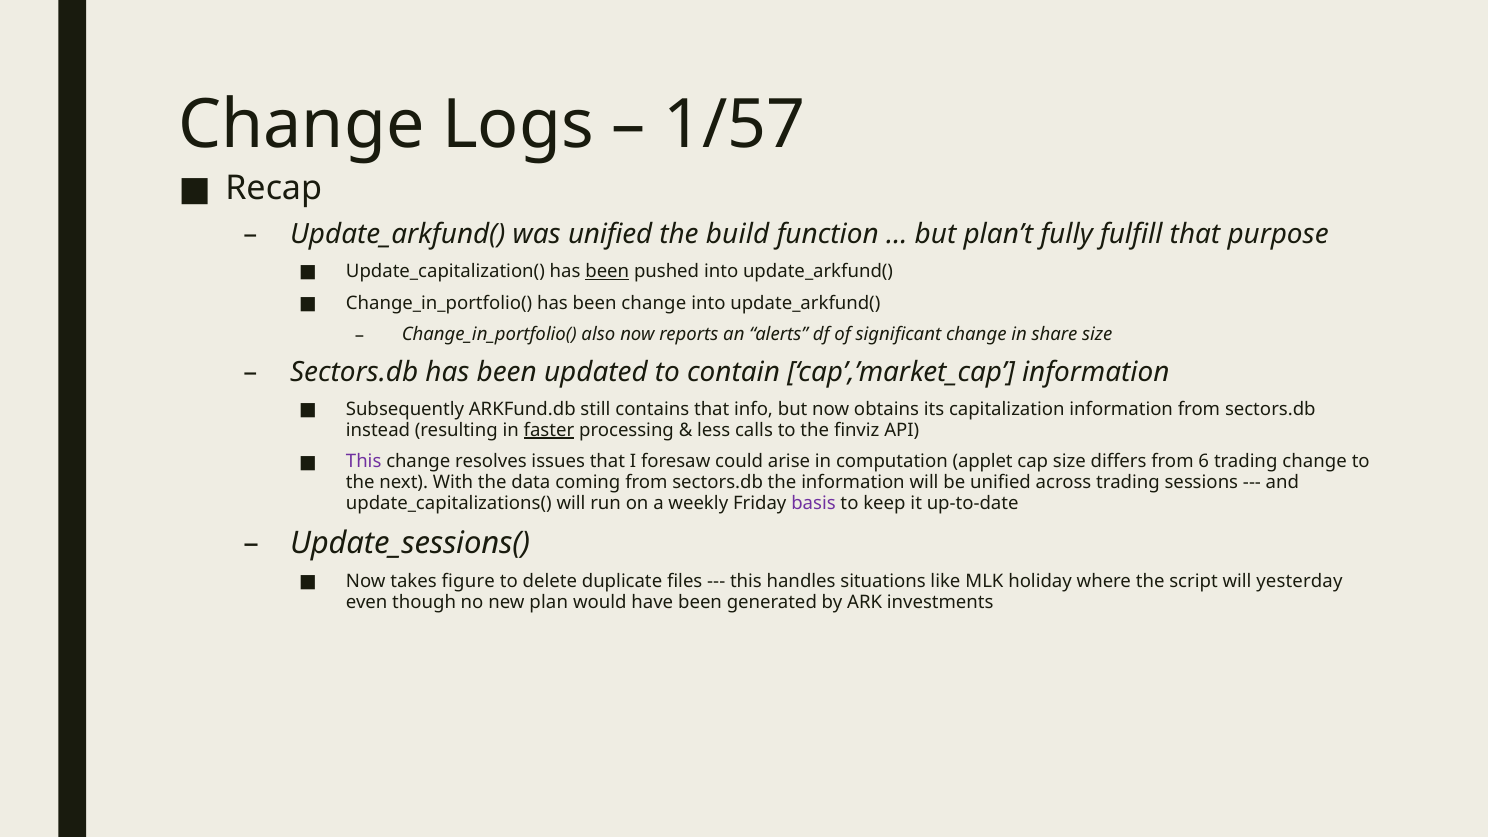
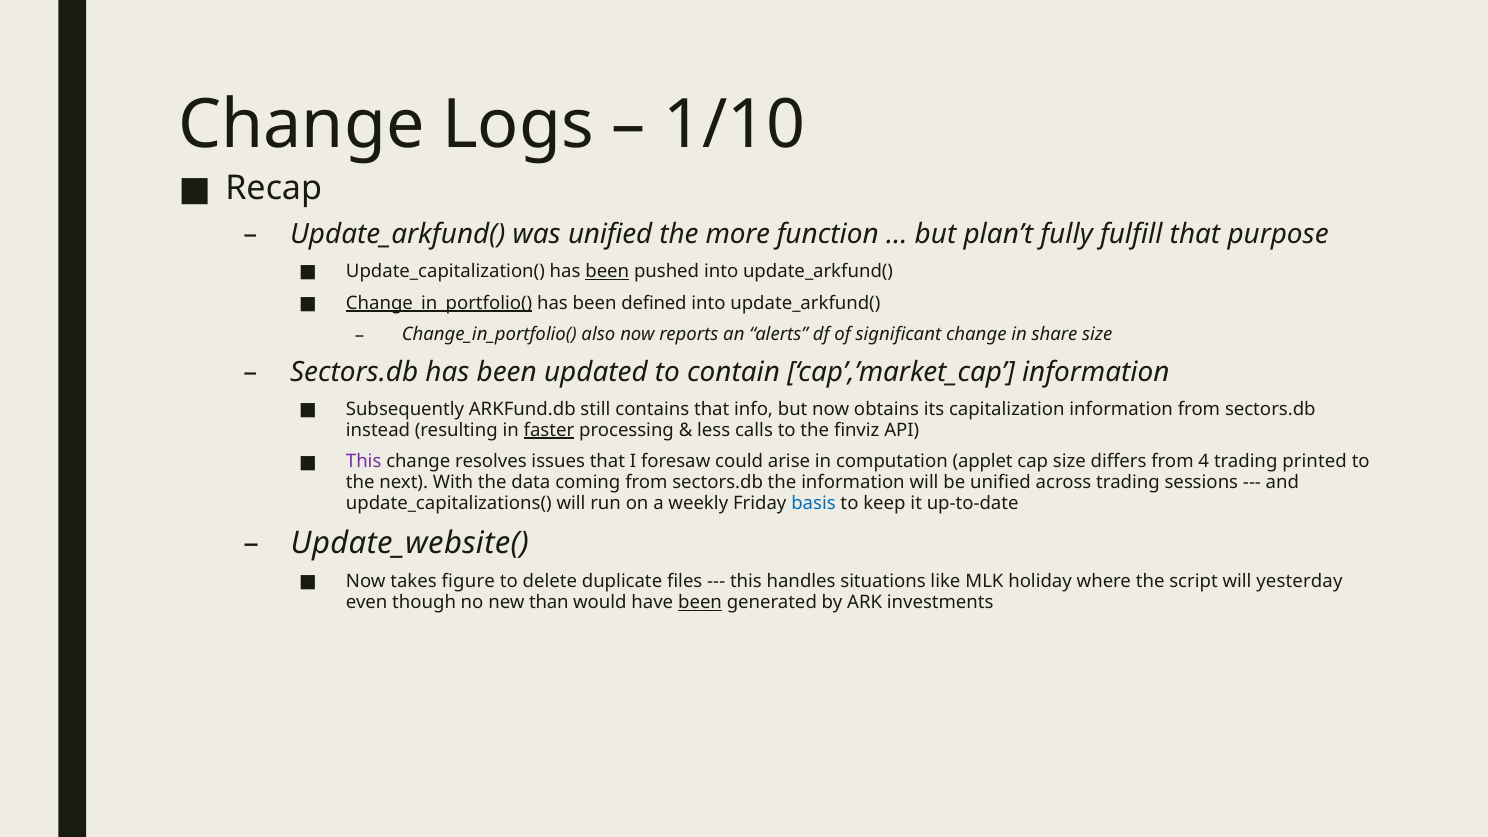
1/57: 1/57 -> 1/10
build: build -> more
Change_in_portfolio( at (439, 303) underline: none -> present
been change: change -> defined
6: 6 -> 4
trading change: change -> printed
basis colour: purple -> blue
Update_sessions(: Update_sessions( -> Update_website(
plan: plan -> than
been at (700, 603) underline: none -> present
